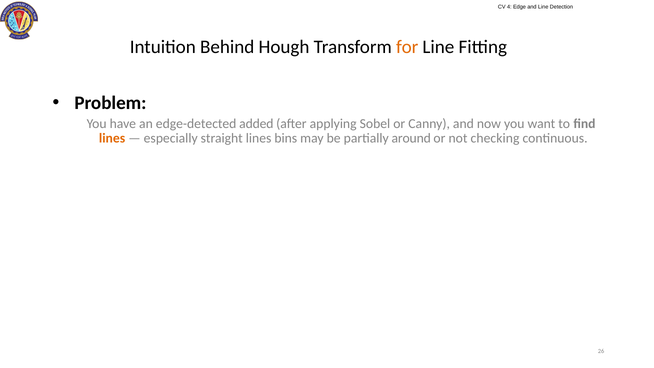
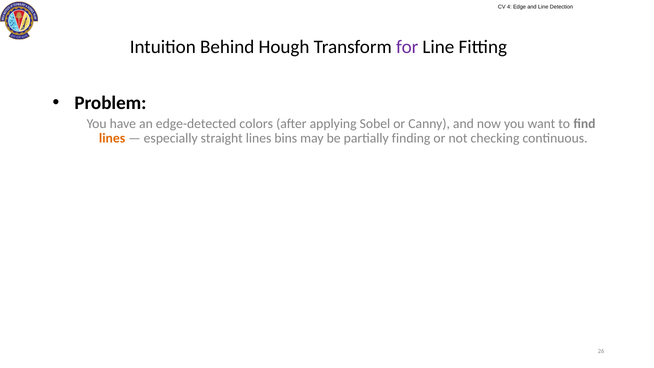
for colour: orange -> purple
added: added -> colors
around: around -> finding
